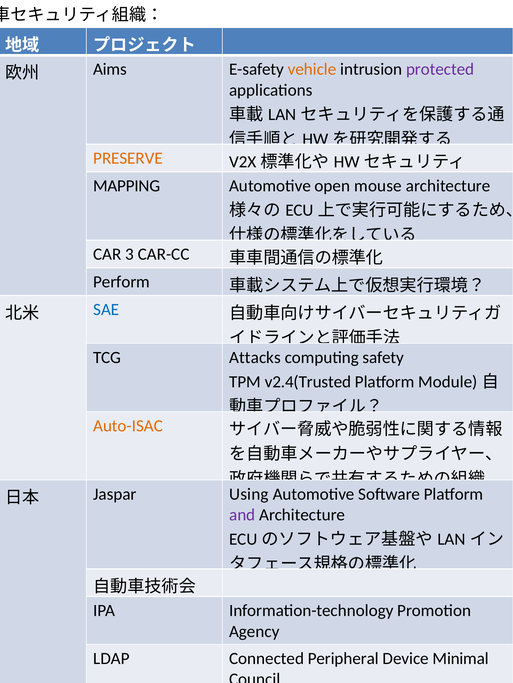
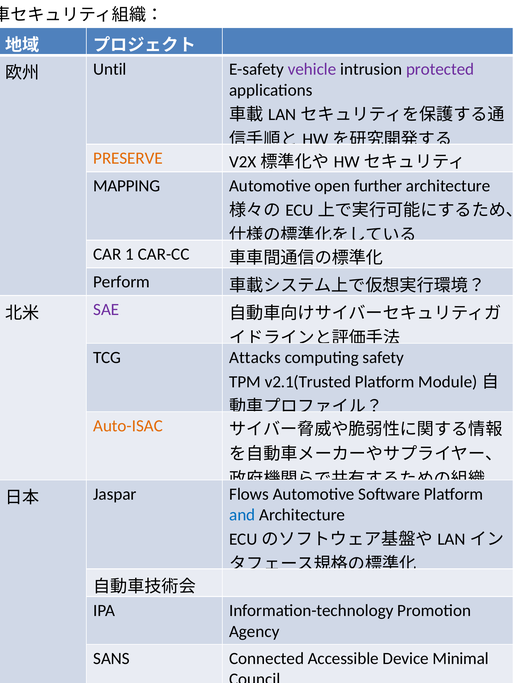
Aims: Aims -> Until
vehicle colour: orange -> purple
mouse: mouse -> further
3: 3 -> 1
SAE colour: blue -> purple
v2.4(Trusted: v2.4(Trusted -> v2.1(Trusted
Using: Using -> Flows
and colour: purple -> blue
LDAP: LDAP -> SANS
Peripheral: Peripheral -> Accessible
